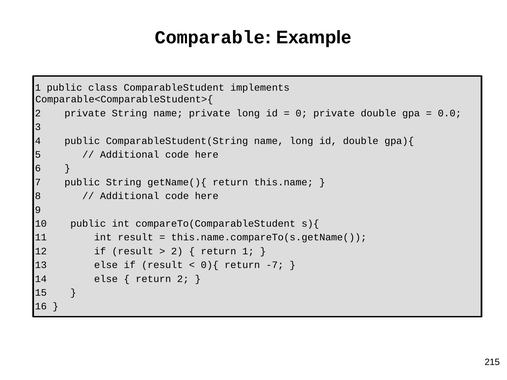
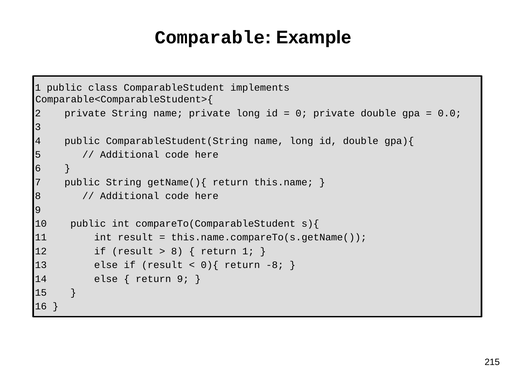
2 at (177, 251): 2 -> 8
-7: -7 -> -8
return 2: 2 -> 9
